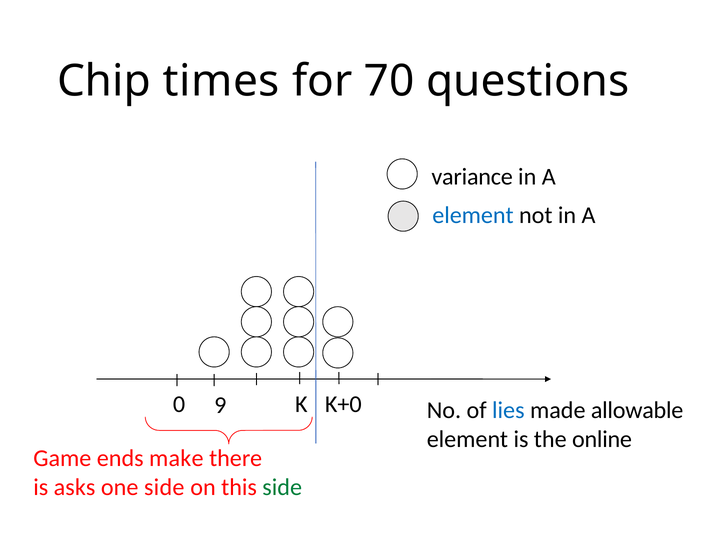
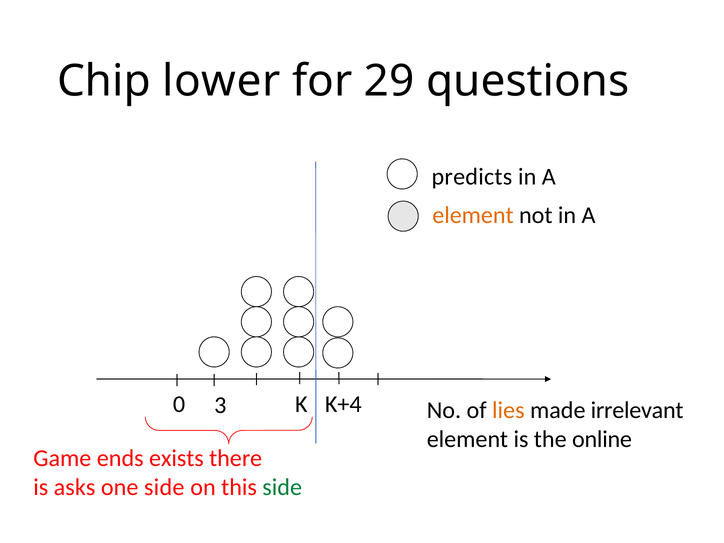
times: times -> lower
70: 70 -> 29
variance: variance -> predicts
element at (473, 215) colour: blue -> orange
9: 9 -> 3
K+0: K+0 -> K+4
lies colour: blue -> orange
allowable: allowable -> irrelevant
make: make -> exists
